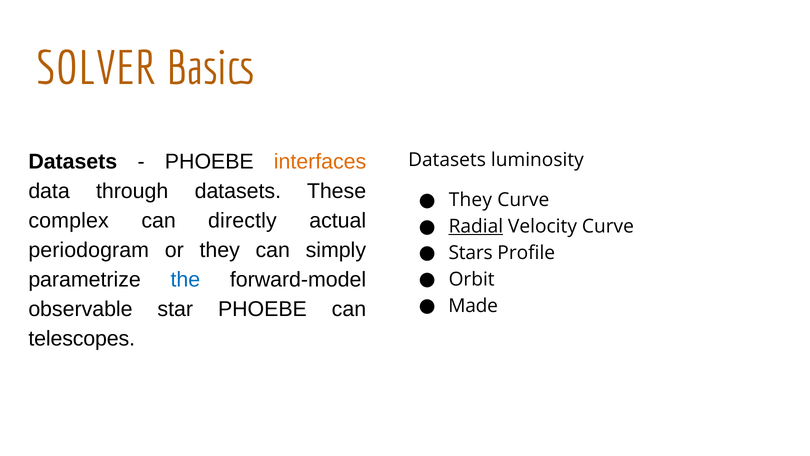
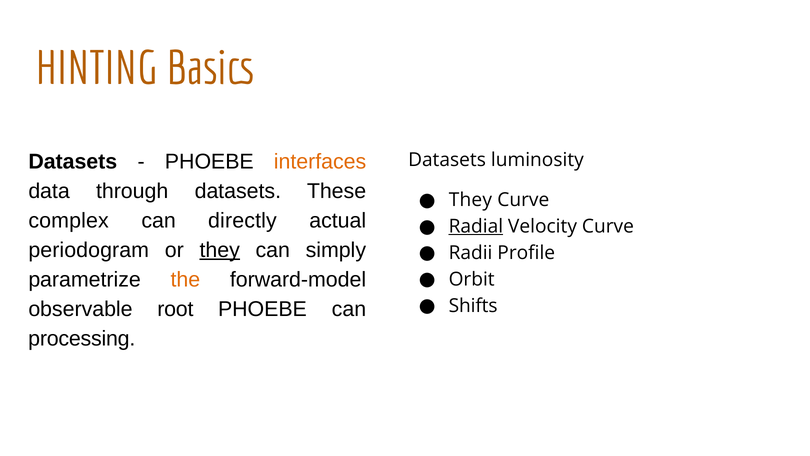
SOLVER: SOLVER -> HINTING
they at (220, 250) underline: none -> present
Stars: Stars -> Radii
the colour: blue -> orange
Made: Made -> Shifts
star: star -> root
telescopes: telescopes -> processing
